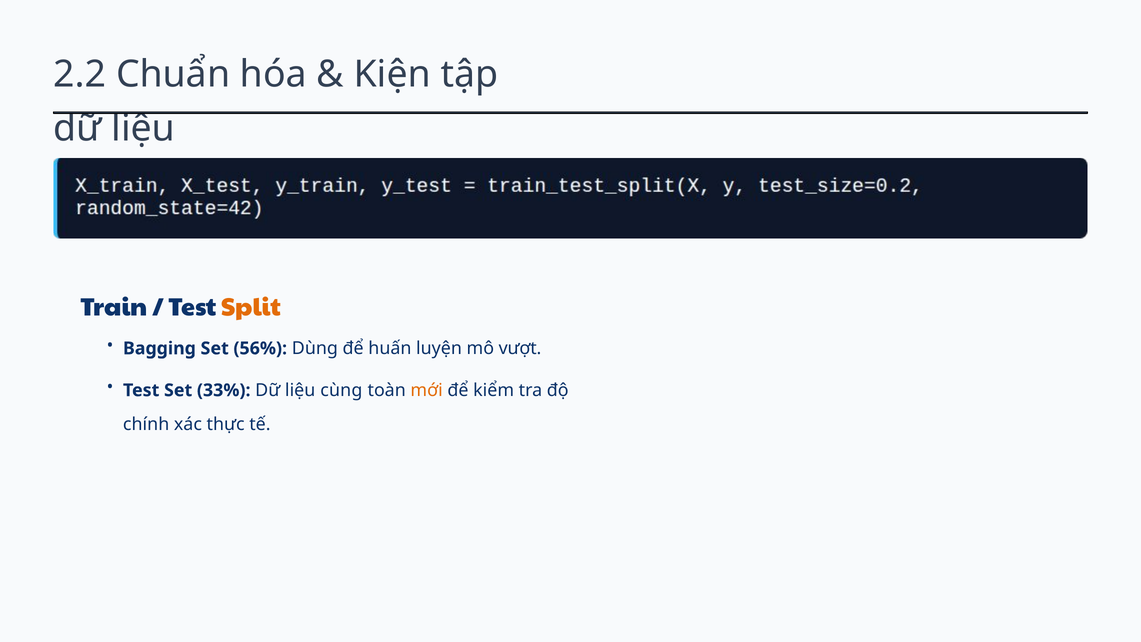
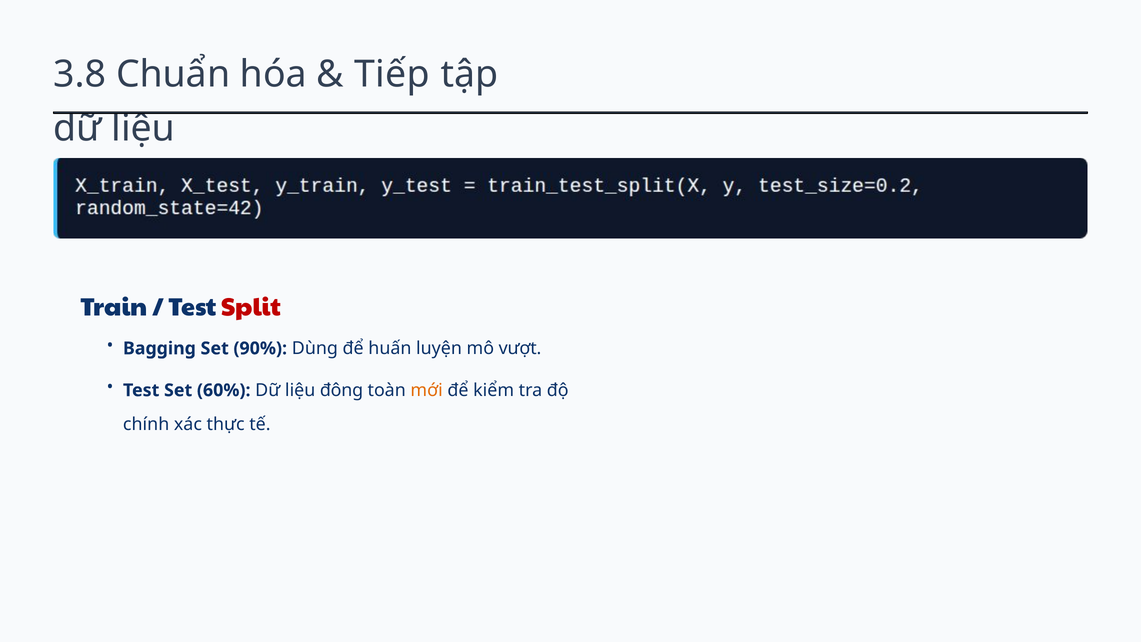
2.2: 2.2 -> 3.8
Kiện: Kiện -> Tiếp
Split colour: orange -> red
56%: 56% -> 90%
33%: 33% -> 60%
cùng: cùng -> đông
